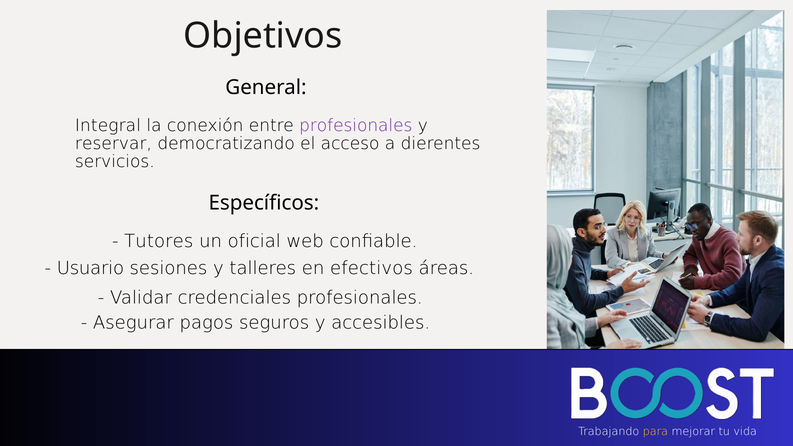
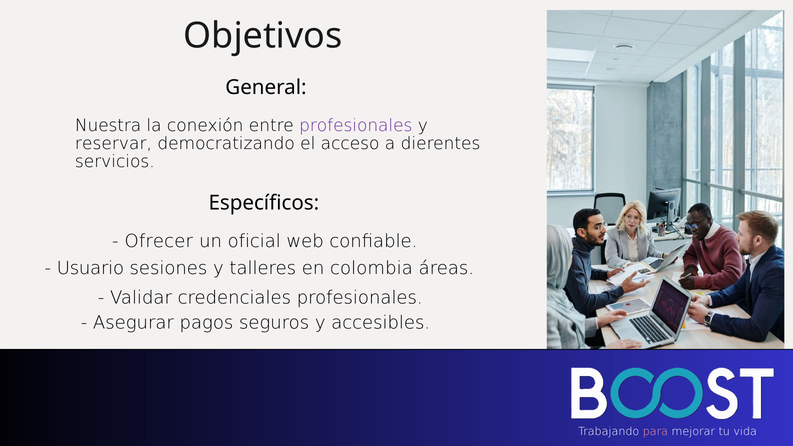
Integral: Integral -> Nuestra
Tutores: Tutores -> Ofrecer
efectivos: efectivos -> colombia
para colour: yellow -> pink
